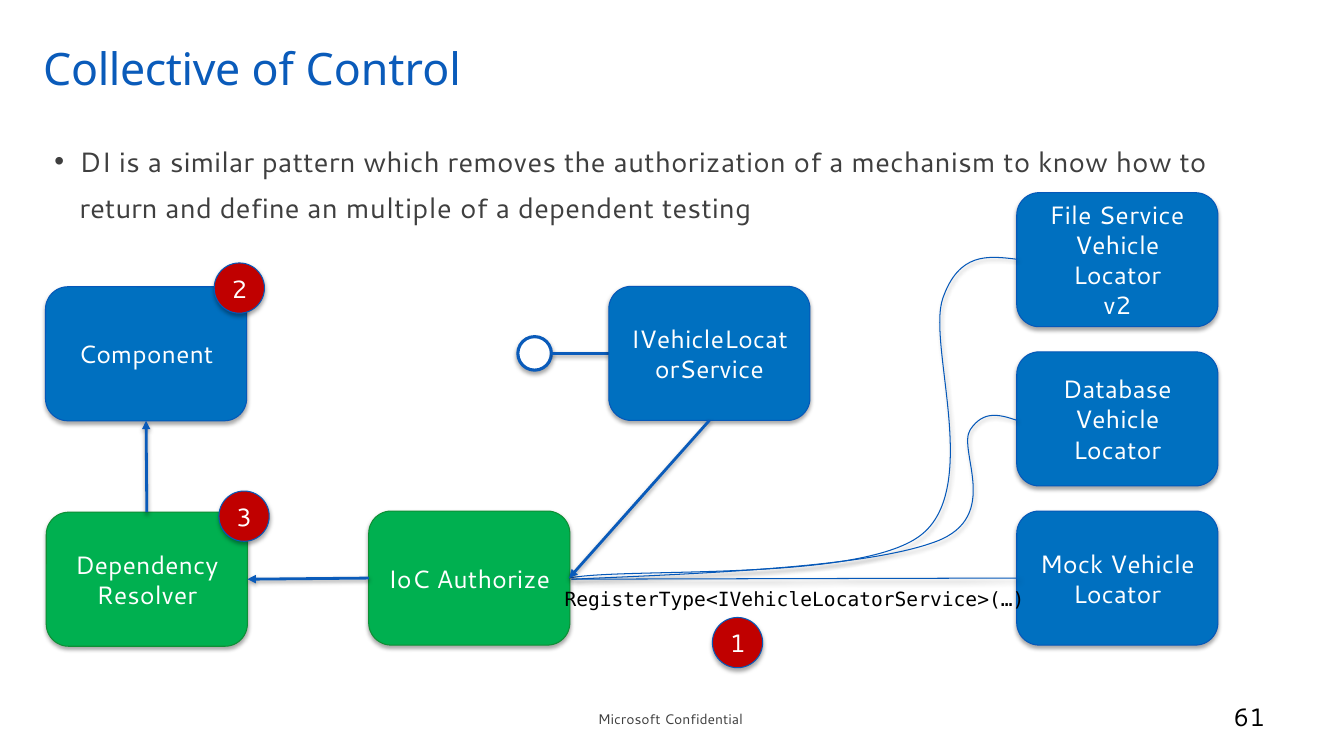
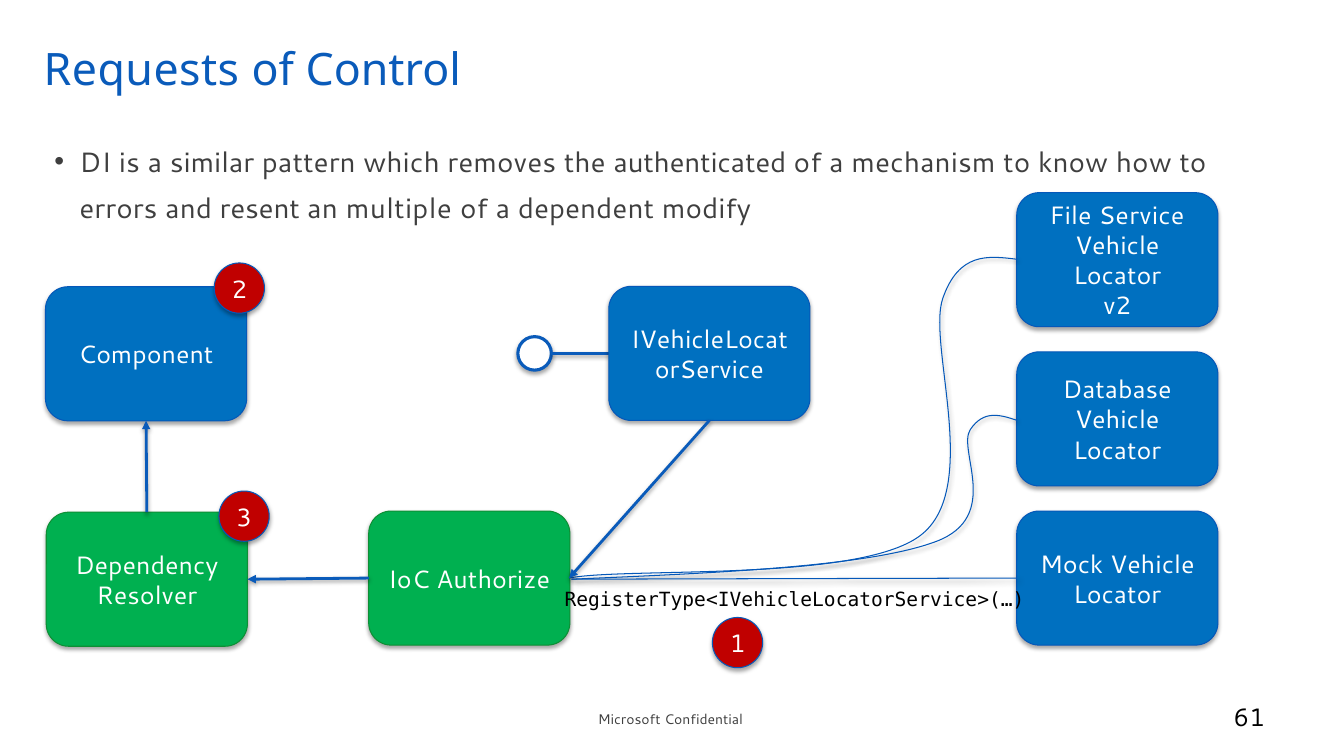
Collective: Collective -> Requests
authorization: authorization -> authenticated
return: return -> errors
define: define -> resent
testing: testing -> modify
